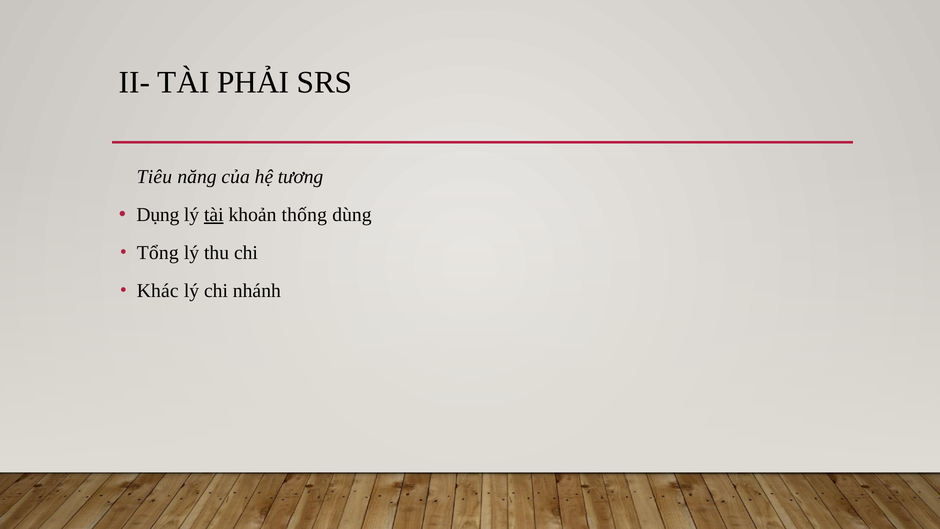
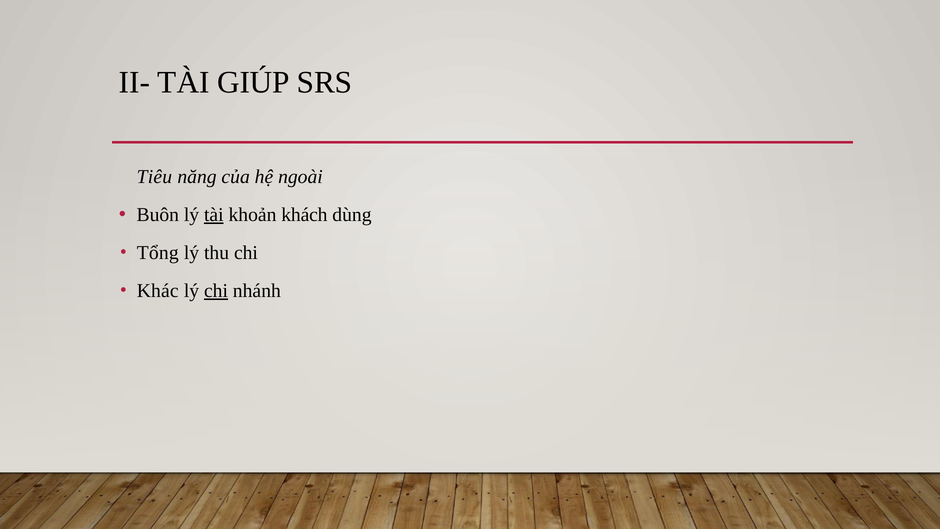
PHẢI: PHẢI -> GIÚP
tương: tương -> ngoài
Dụng: Dụng -> Buôn
thống: thống -> khách
chi at (216, 291) underline: none -> present
